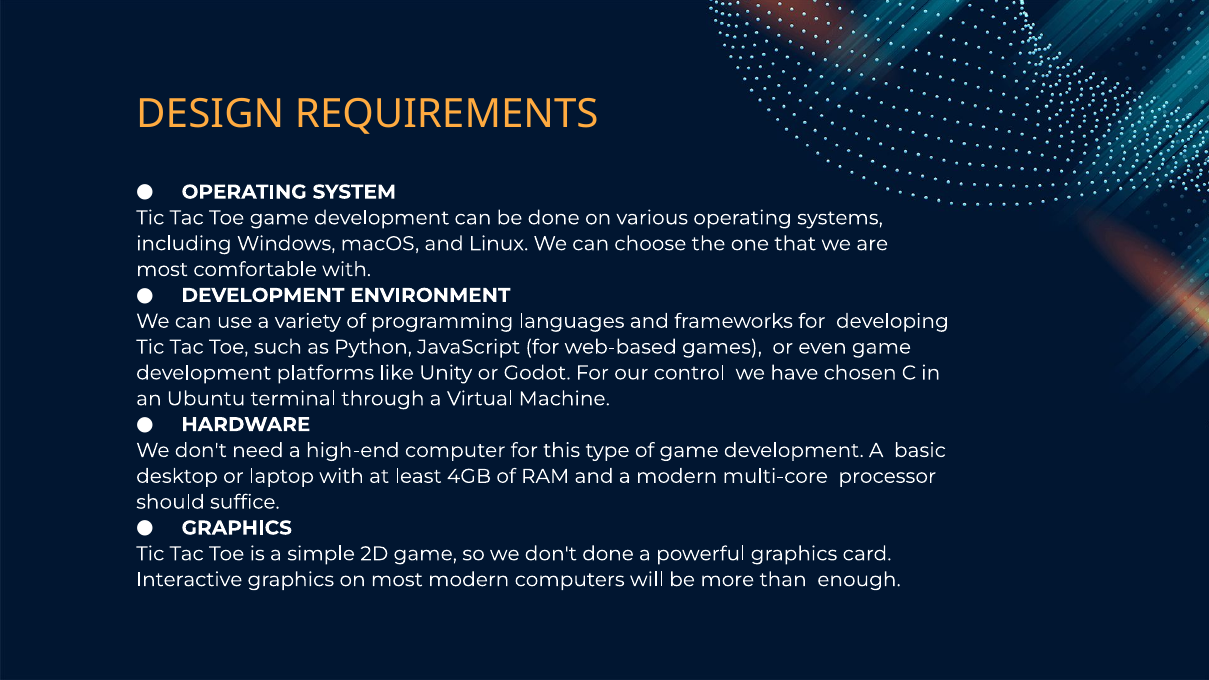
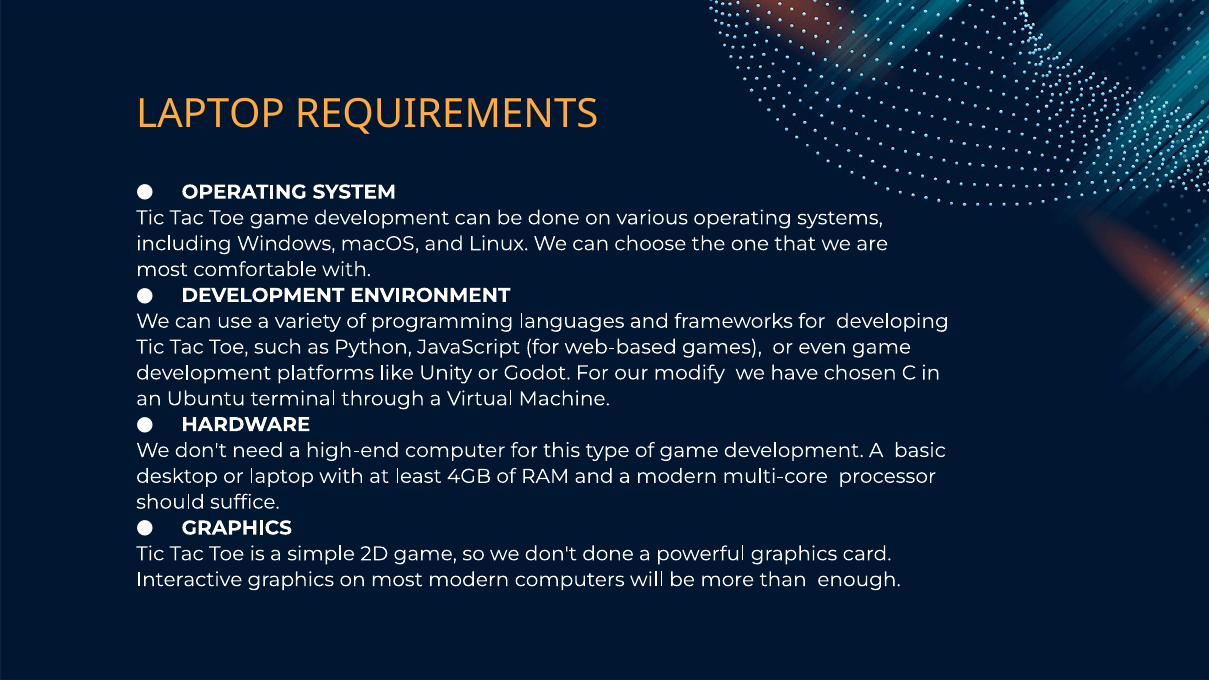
DESIGN at (210, 115): DESIGN -> LAPTOP
control: control -> modify
